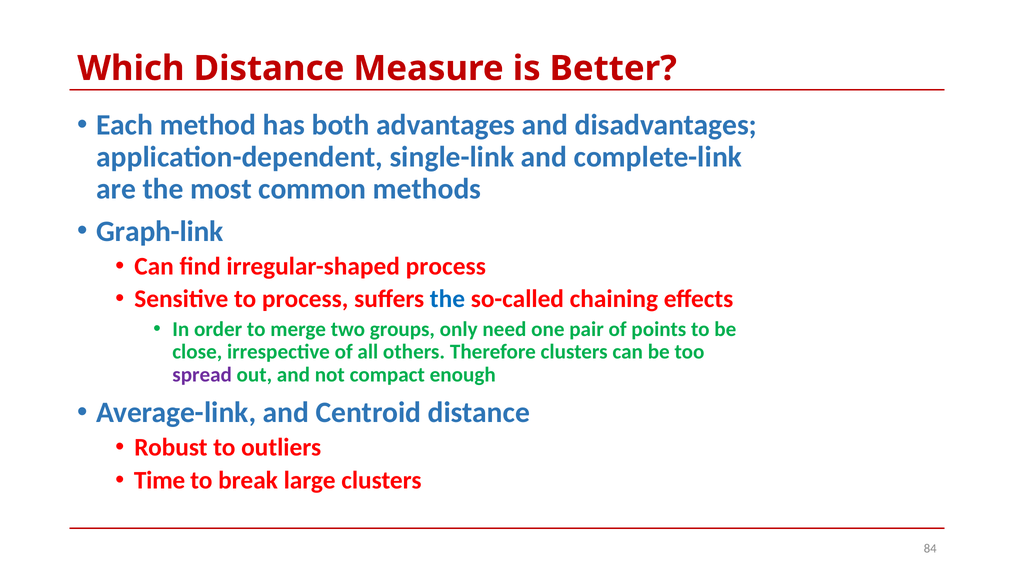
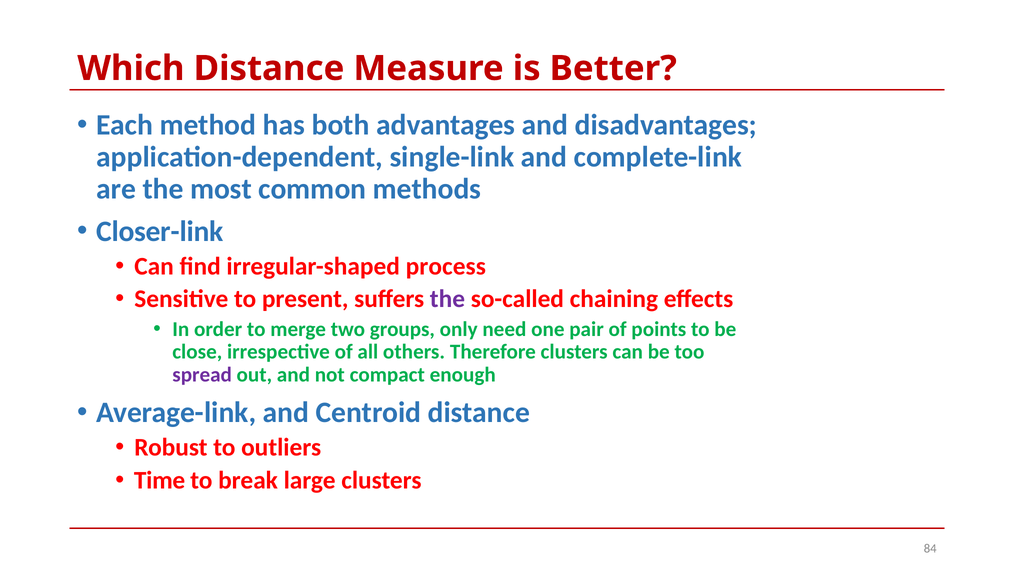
Graph-link: Graph-link -> Closer-link
to process: process -> present
the at (447, 299) colour: blue -> purple
